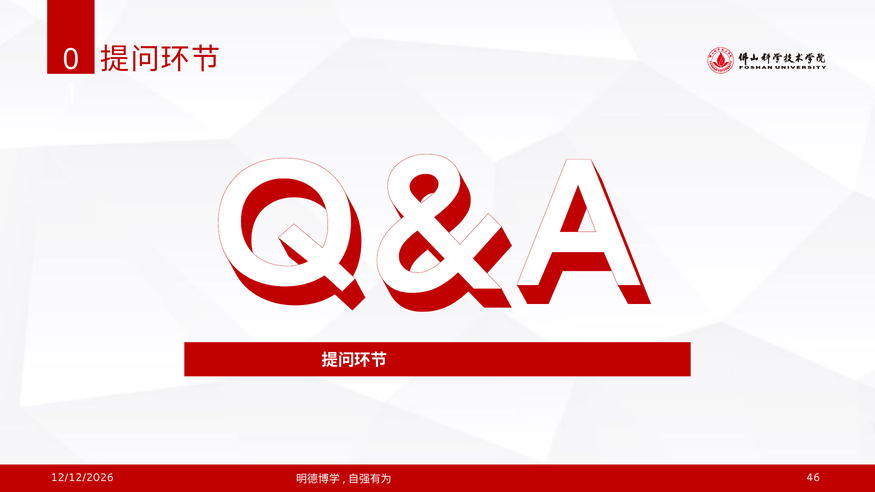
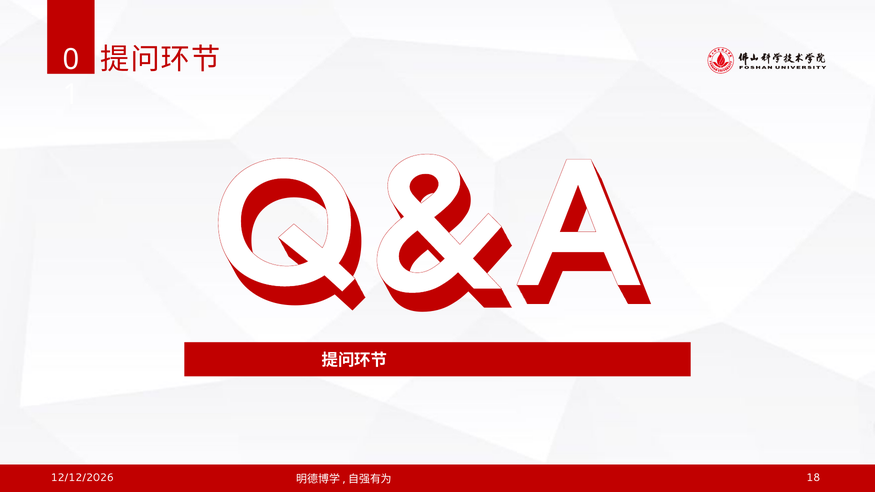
46: 46 -> 18
